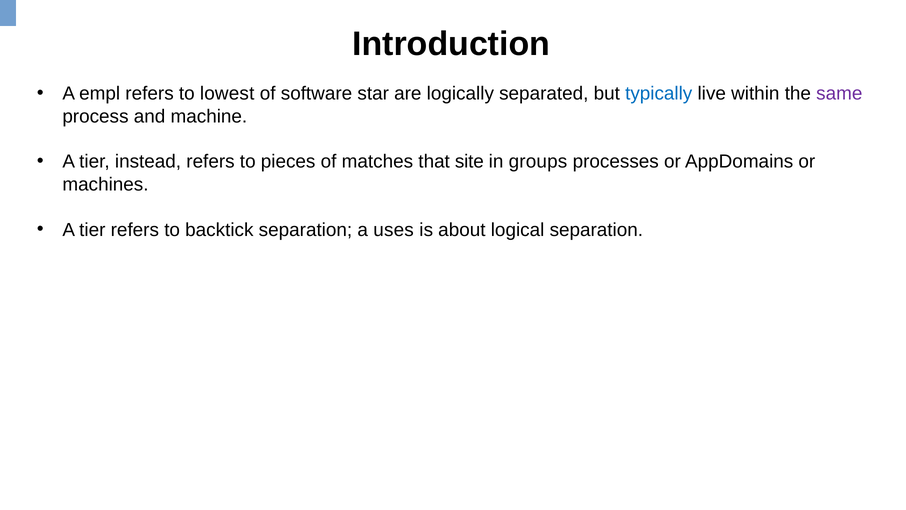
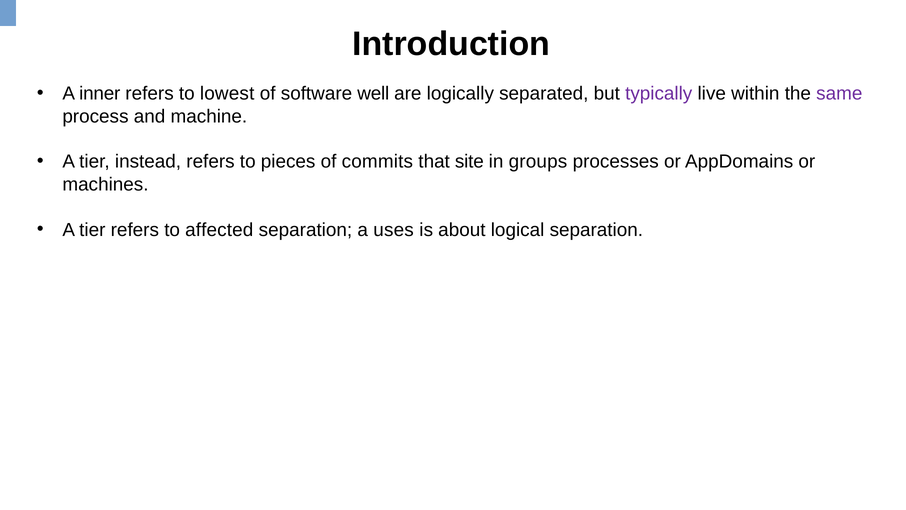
empl: empl -> inner
star: star -> well
typically colour: blue -> purple
matches: matches -> commits
backtick: backtick -> affected
